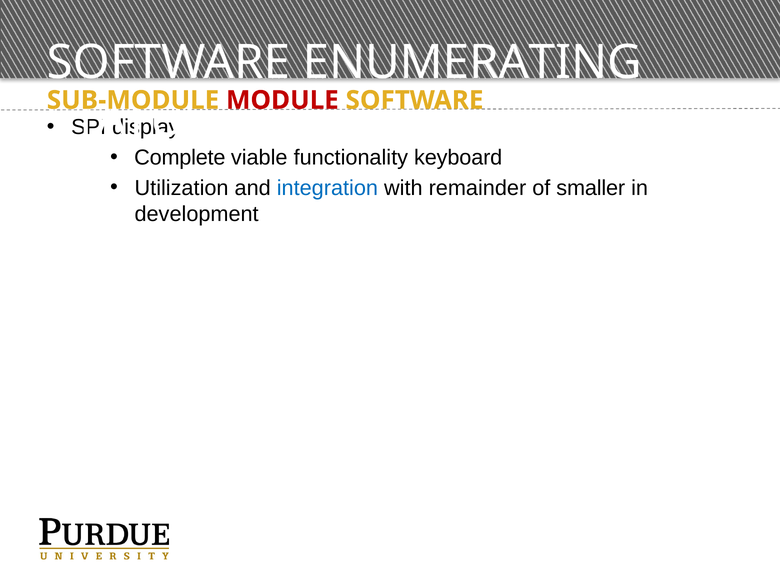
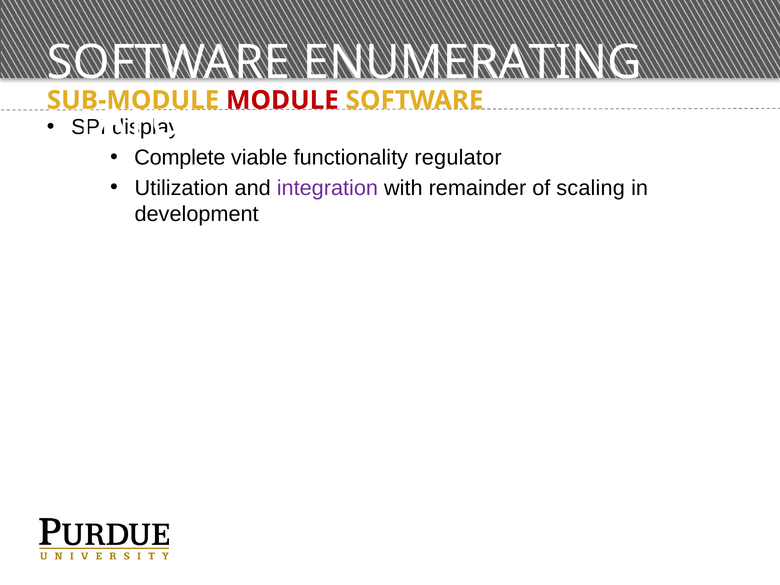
keyboard: keyboard -> regulator
integration colour: blue -> purple
smaller: smaller -> scaling
